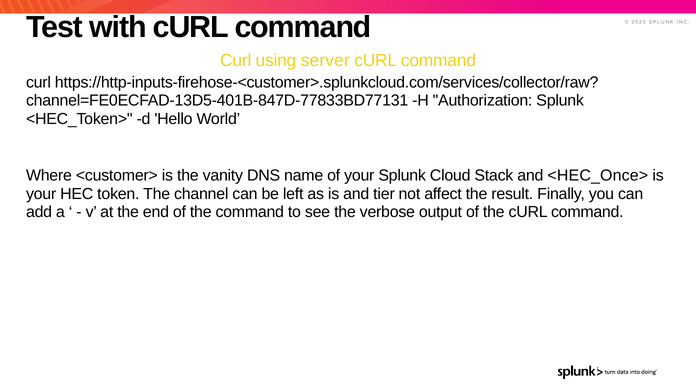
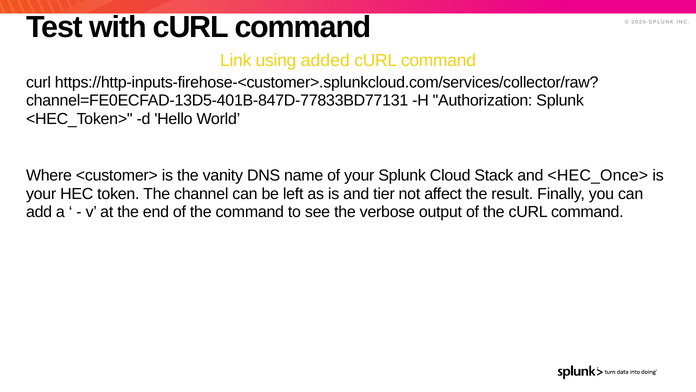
Curl at (236, 60): Curl -> Link
server: server -> added
